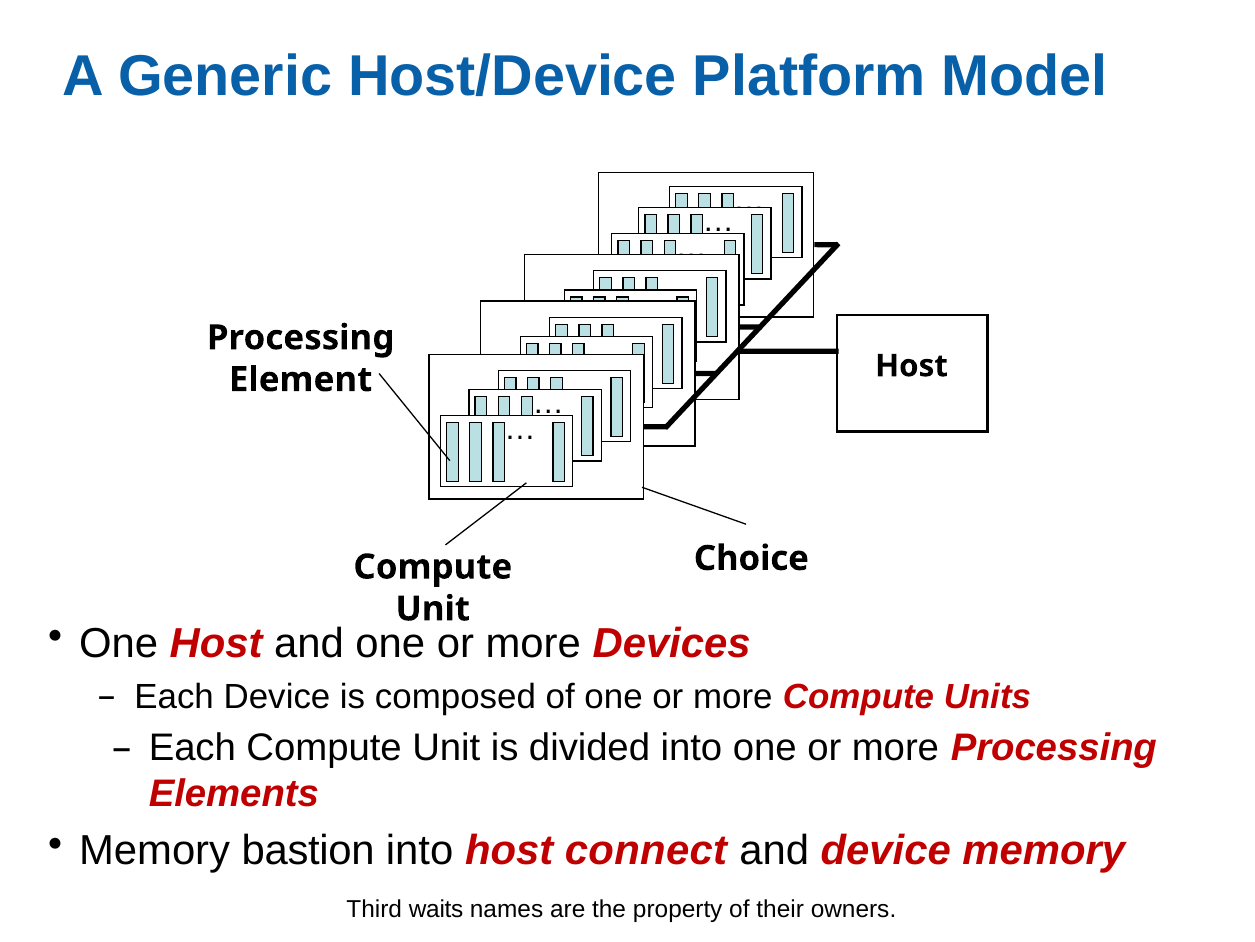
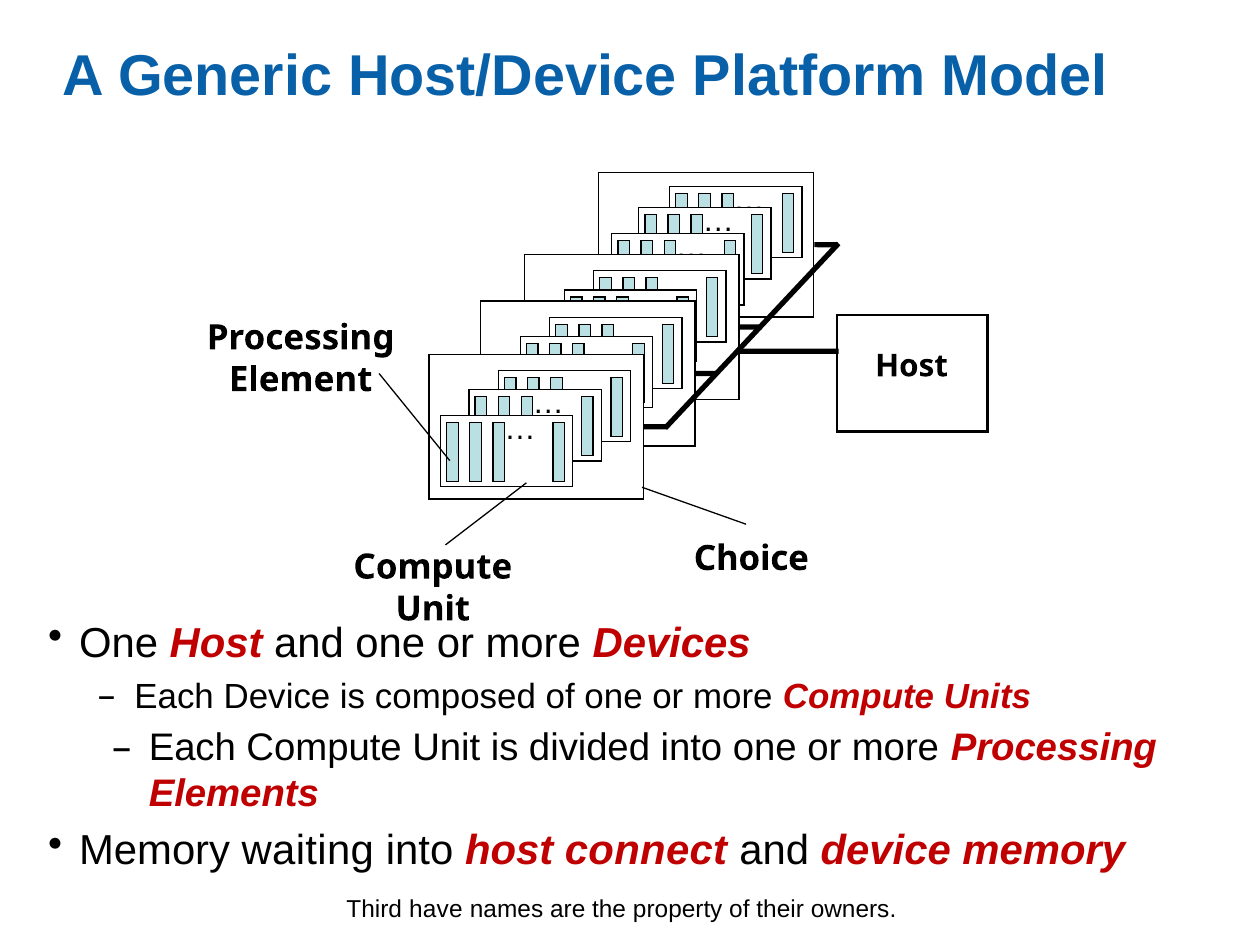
bastion: bastion -> waiting
waits: waits -> have
